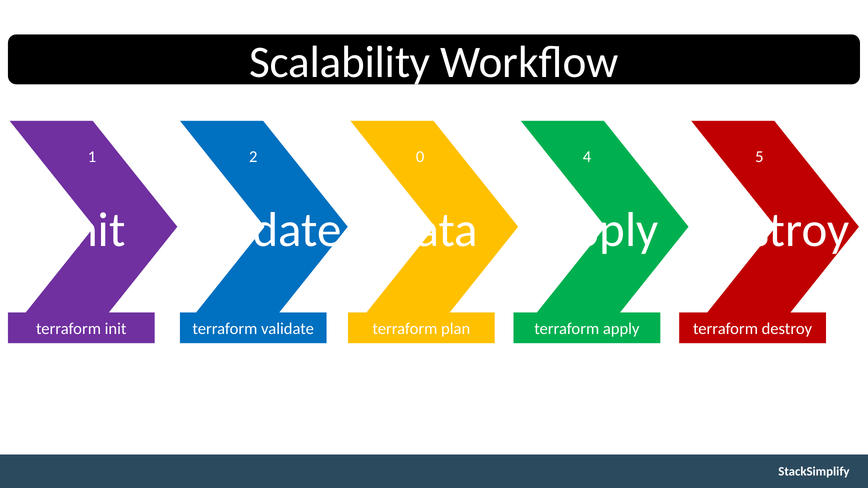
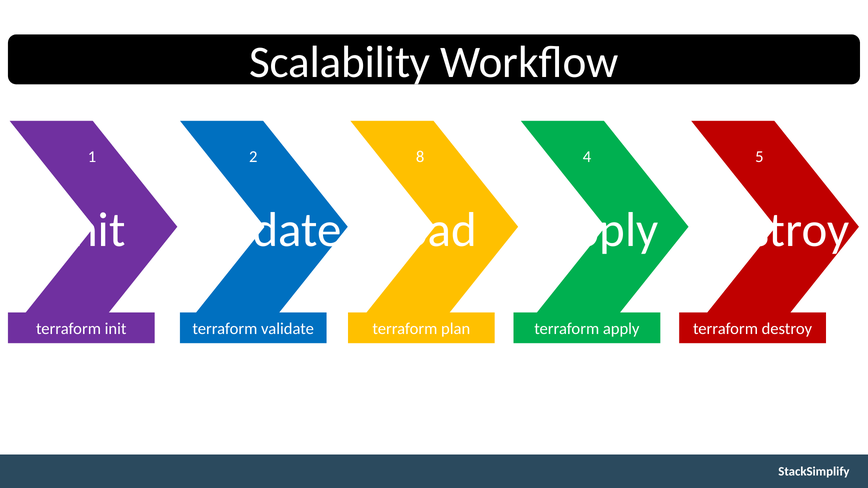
0: 0 -> 8
data: data -> load
